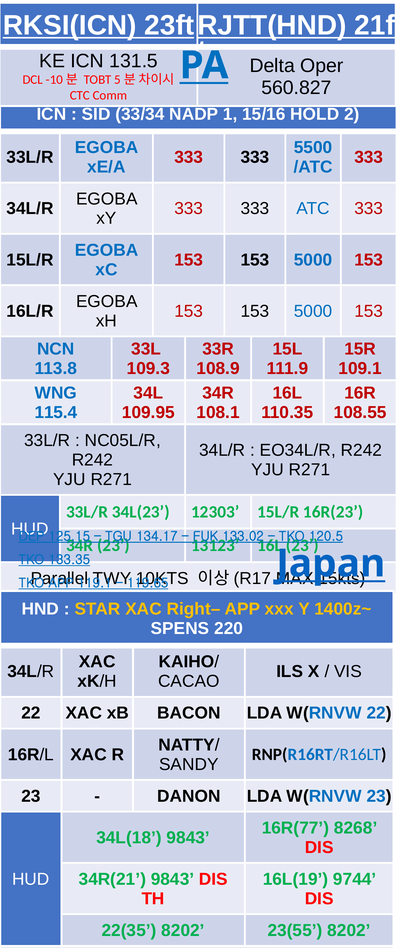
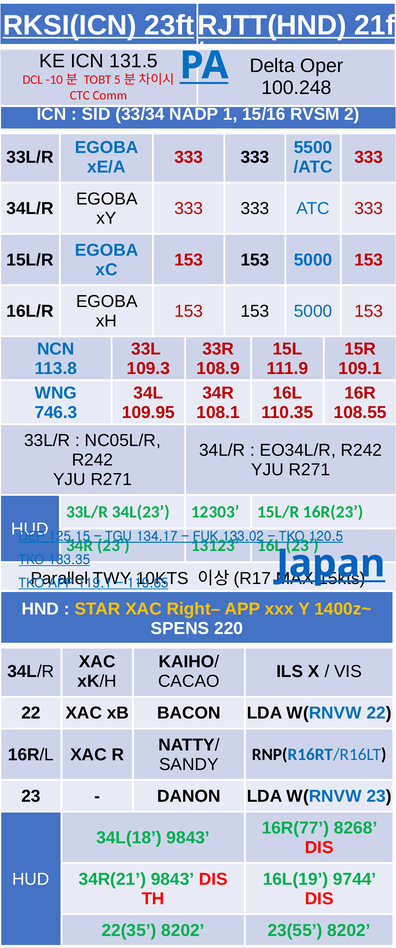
560.827: 560.827 -> 100.248
HOLD: HOLD -> RVSM
115.4: 115.4 -> 746.3
